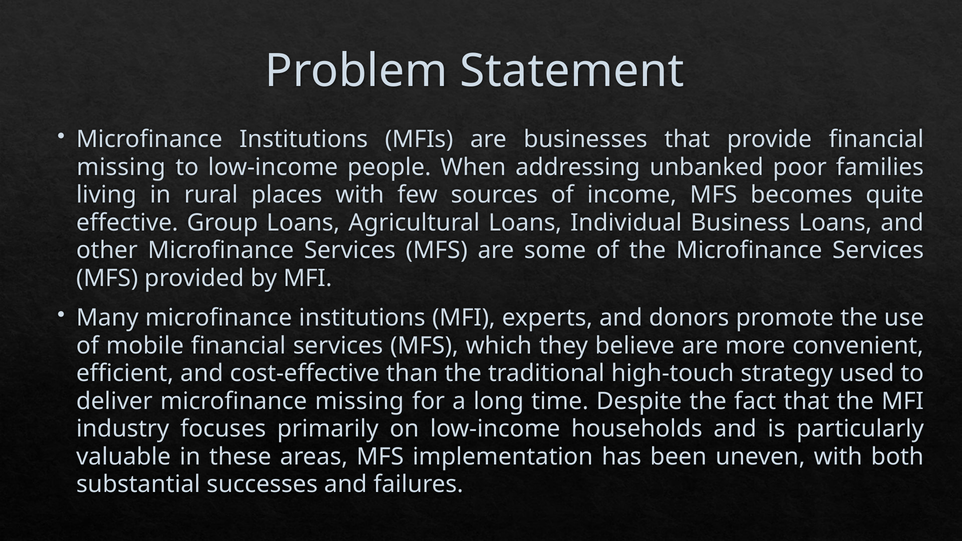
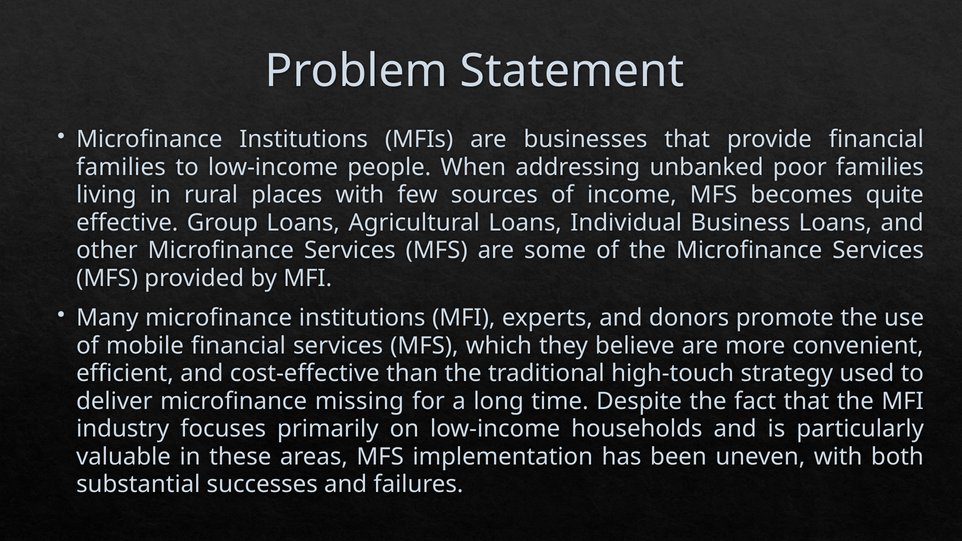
missing at (121, 167): missing -> families
